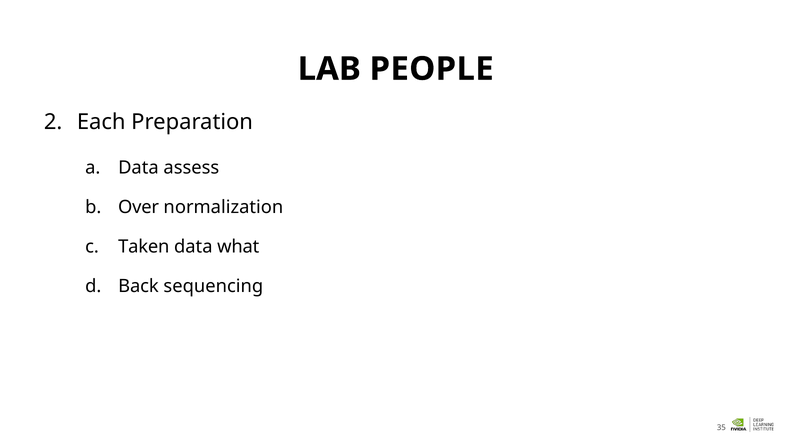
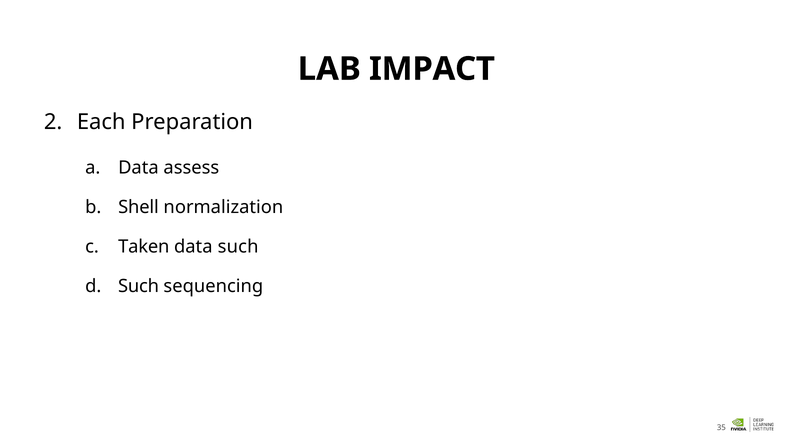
PEOPLE: PEOPLE -> IMPACT
Over: Over -> Shell
data what: what -> such
Back at (138, 286): Back -> Such
